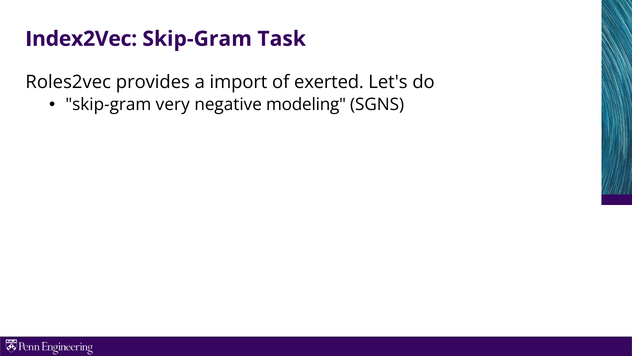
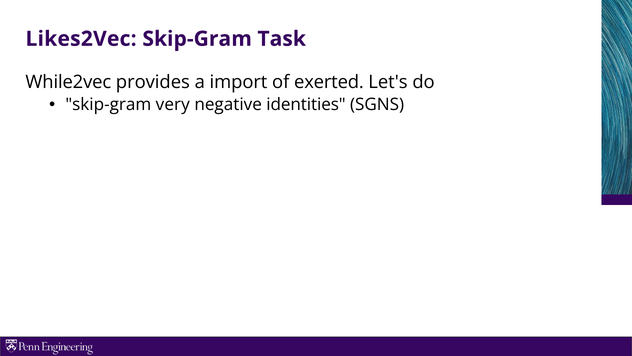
Index2Vec: Index2Vec -> Likes2Vec
Roles2vec: Roles2vec -> While2vec
modeling: modeling -> identities
